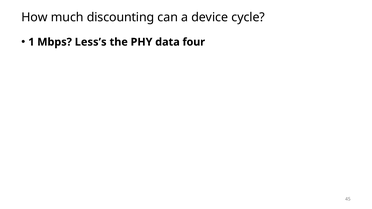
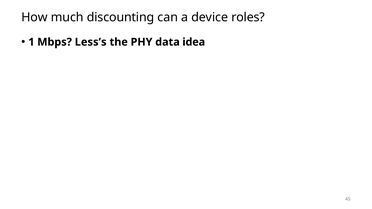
cycle: cycle -> roles
four: four -> idea
